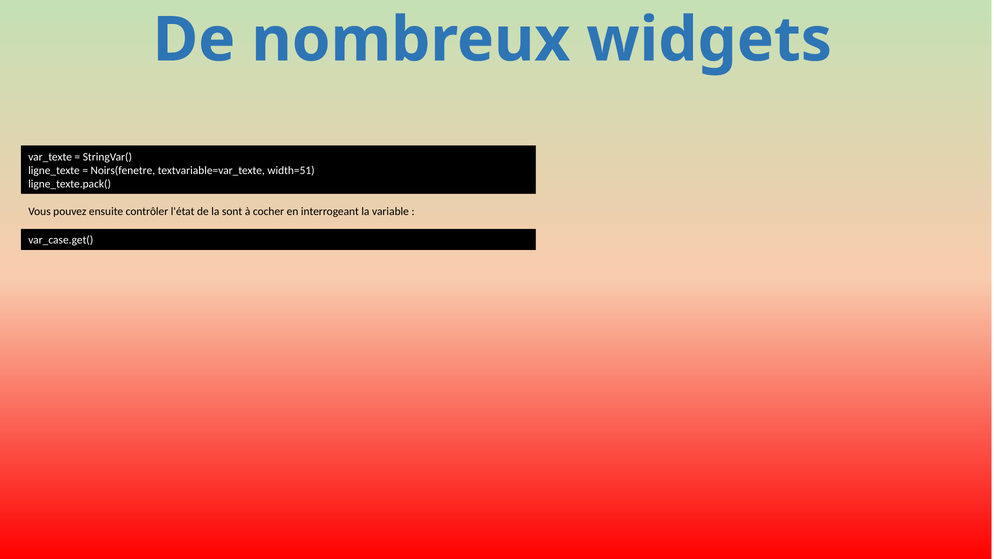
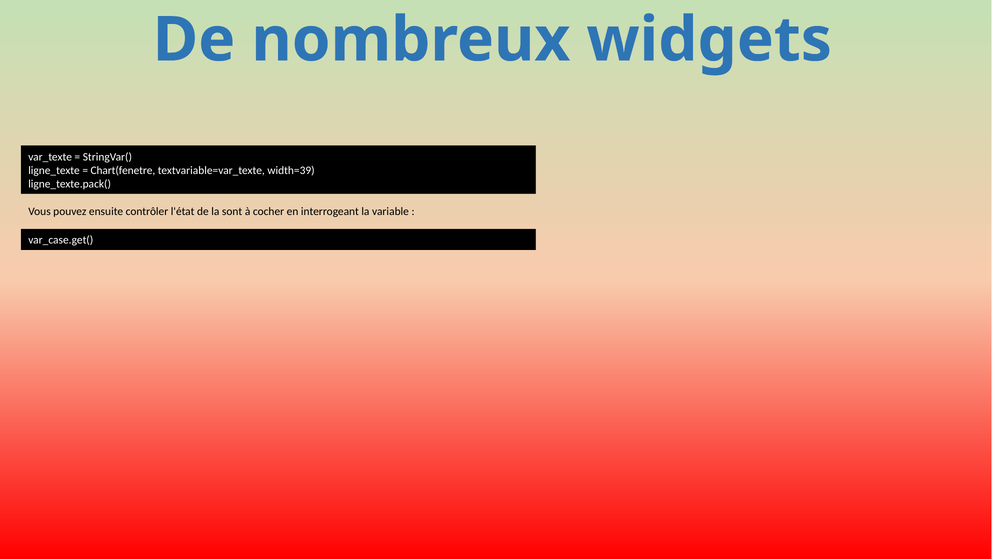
Noirs(fenetre: Noirs(fenetre -> Chart(fenetre
width=51: width=51 -> width=39
